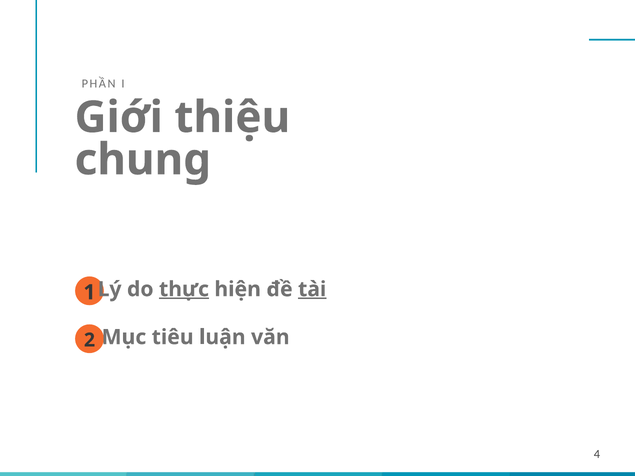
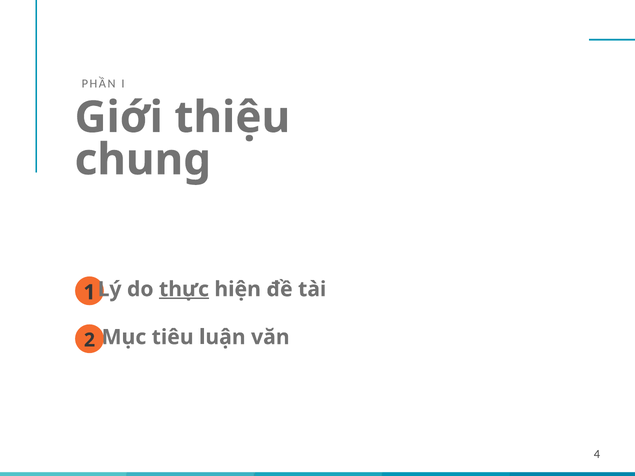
tài underline: present -> none
